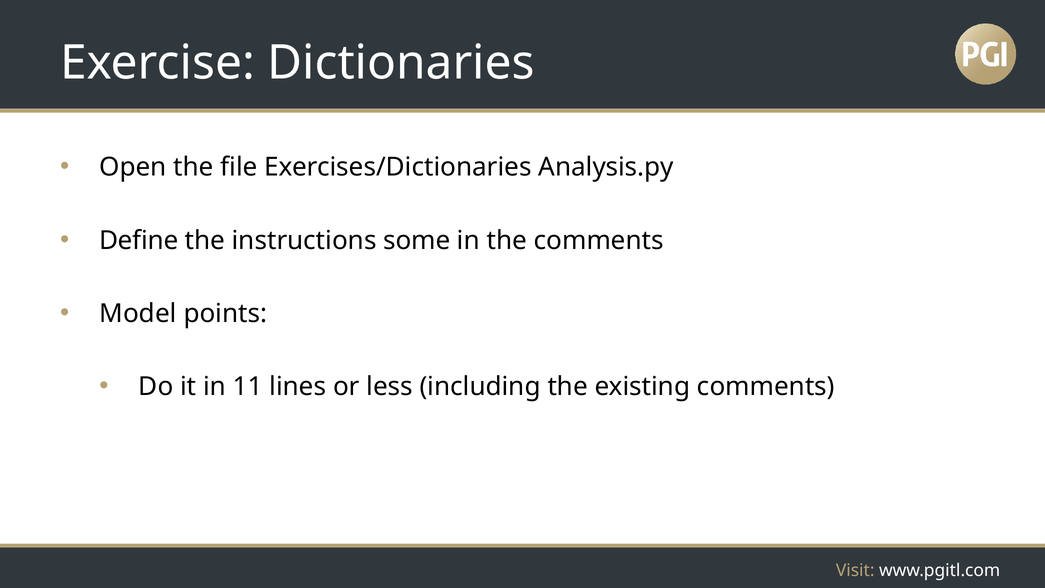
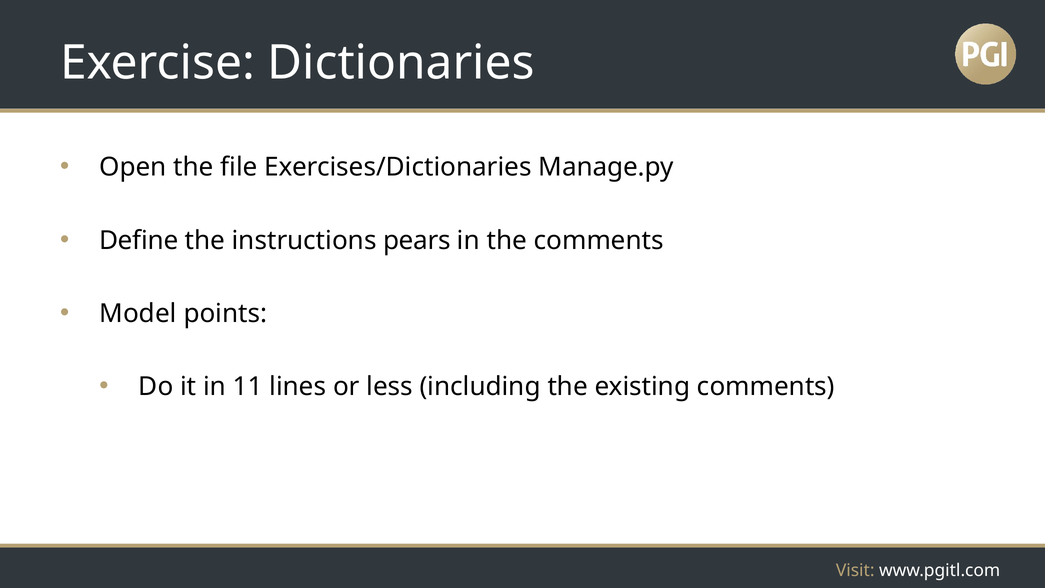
Analysis.py: Analysis.py -> Manage.py
some: some -> pears
